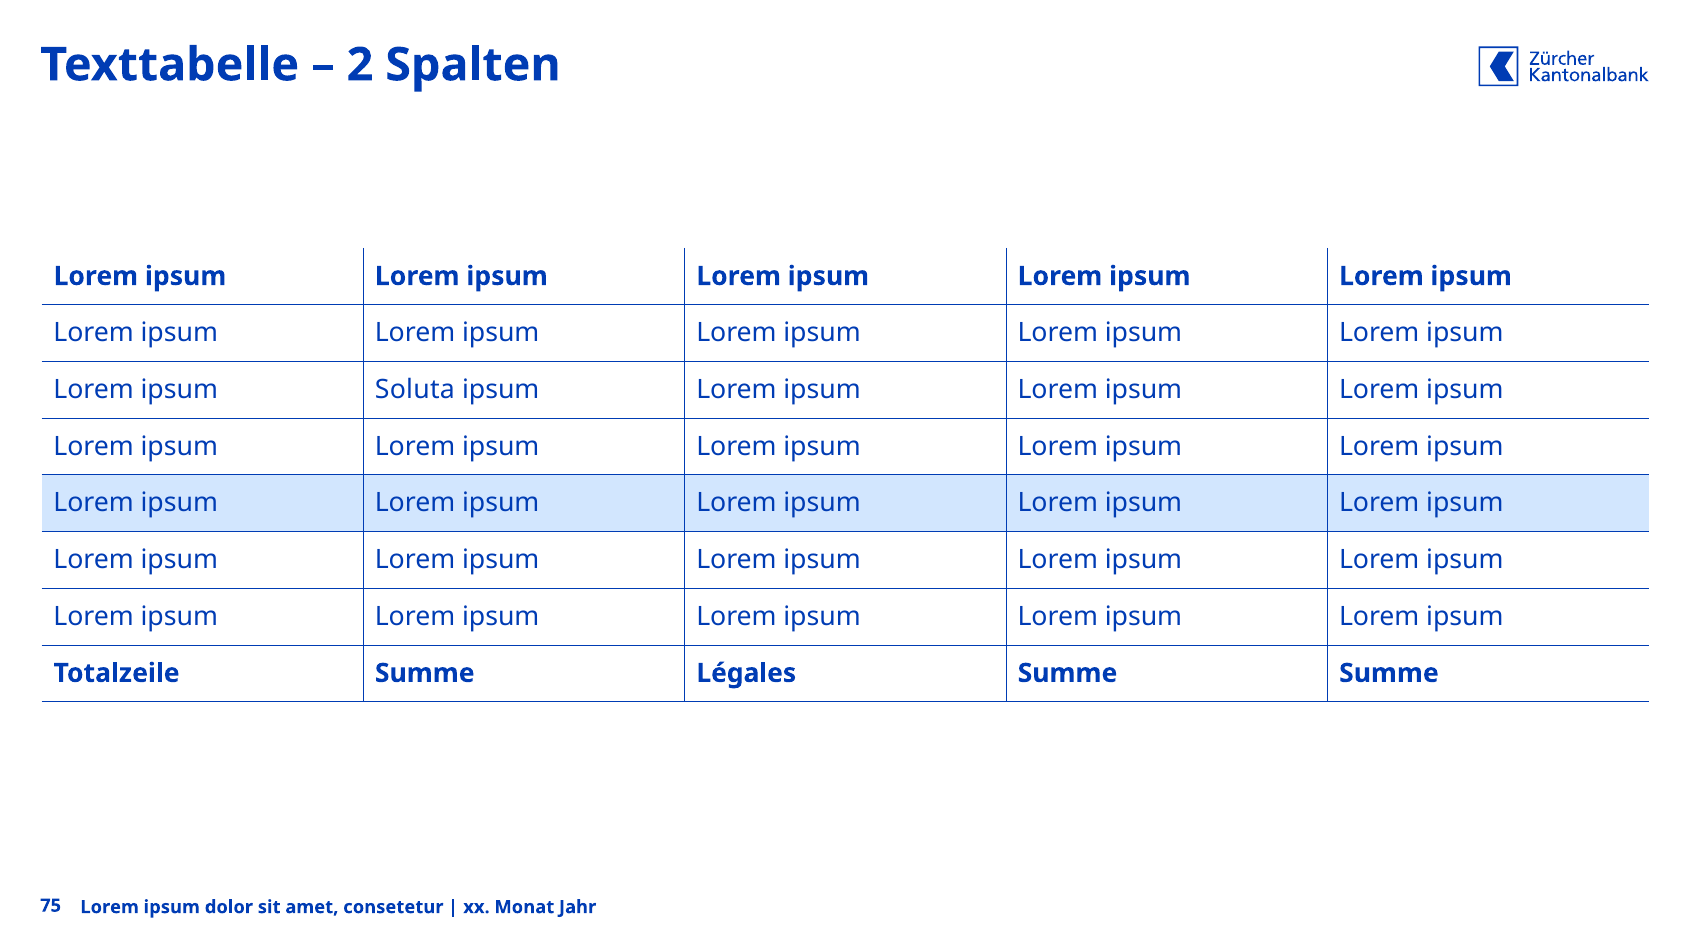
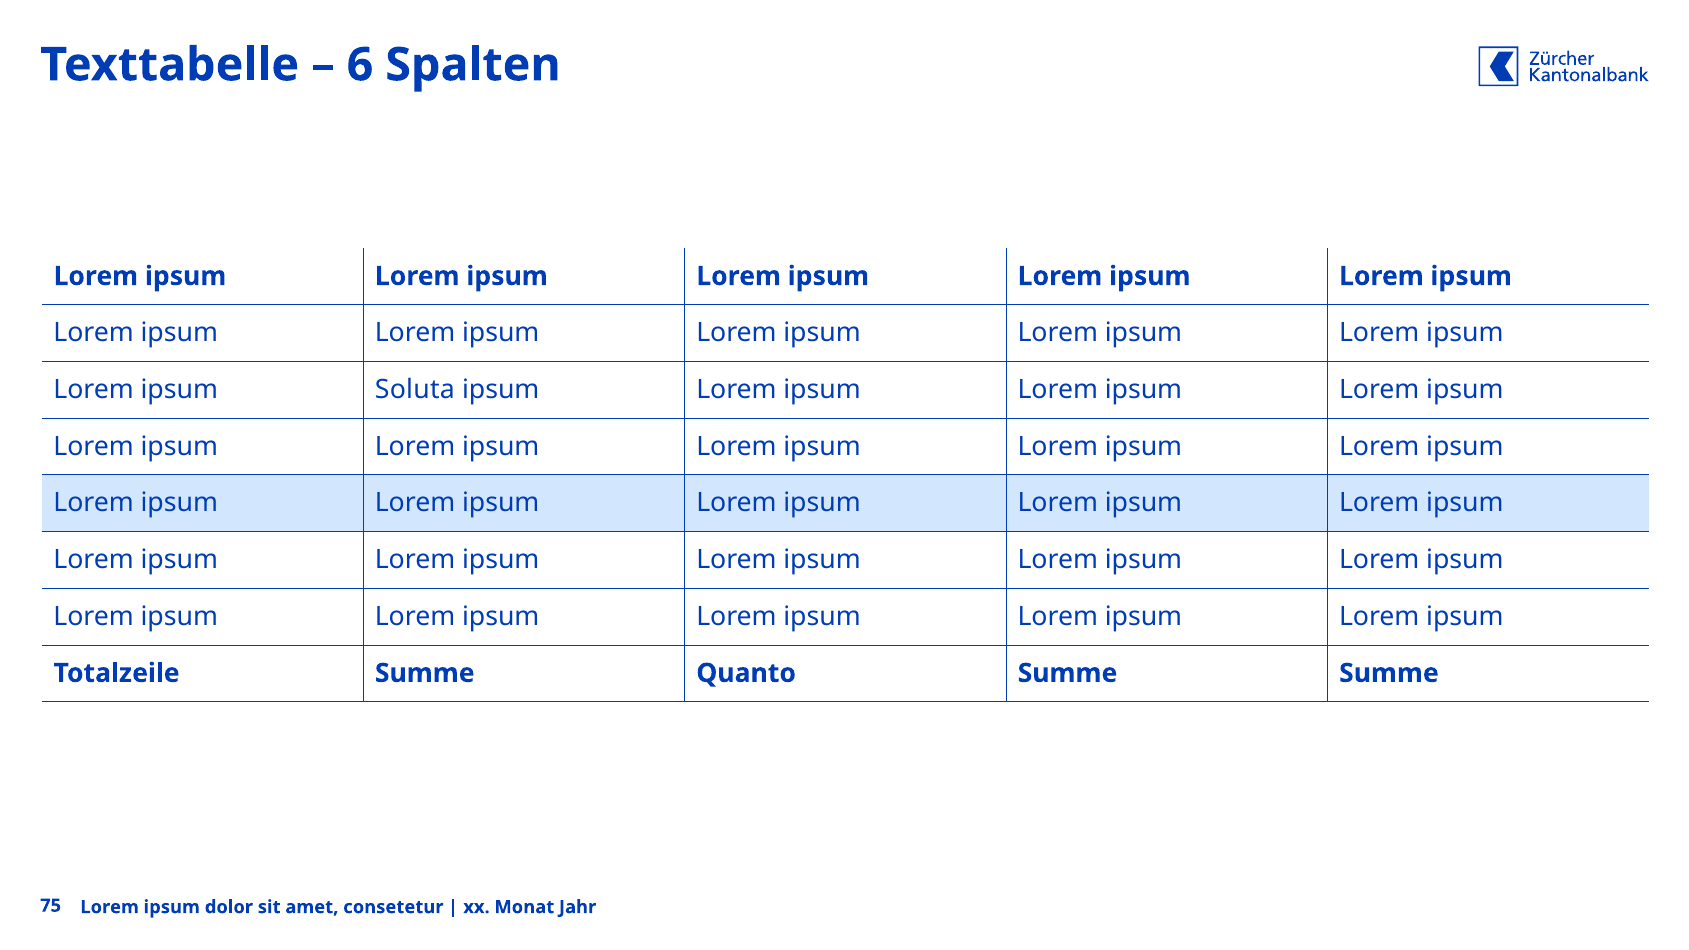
2: 2 -> 6
Légales: Légales -> Quanto
